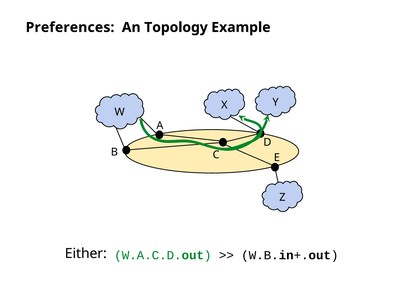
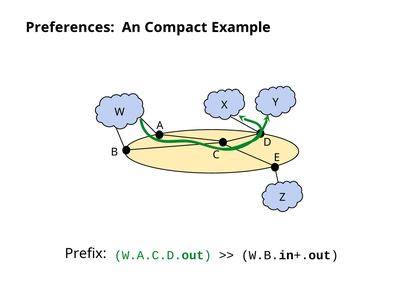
Topology: Topology -> Compact
Either: Either -> Prefix
